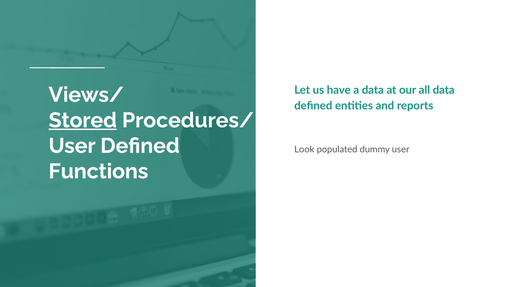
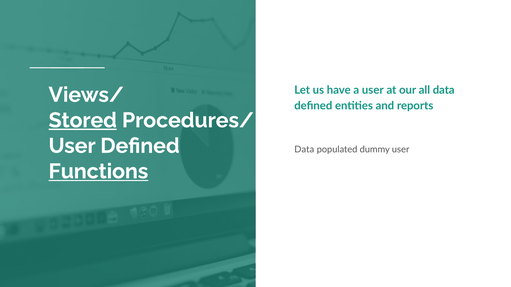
a data: data -> user
Look at (304, 150): Look -> Data
Functions underline: none -> present
